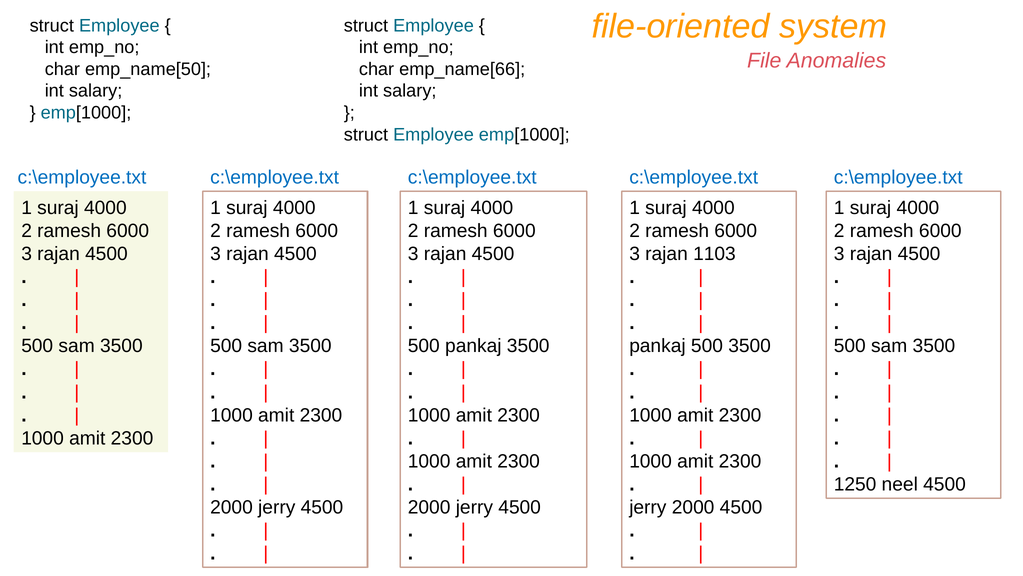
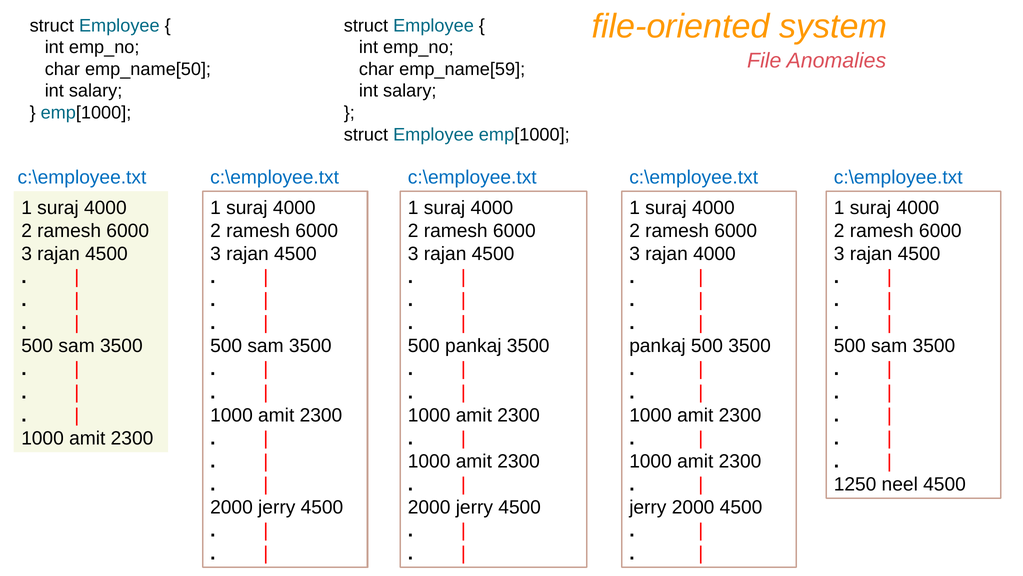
emp_name[66: emp_name[66 -> emp_name[59
rajan 1103: 1103 -> 4000
